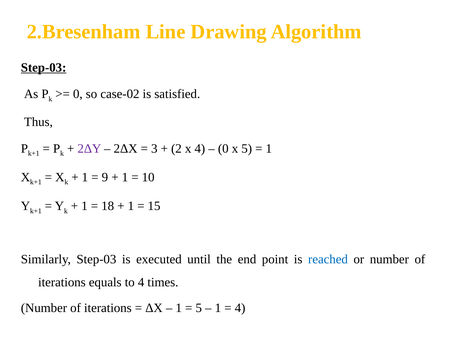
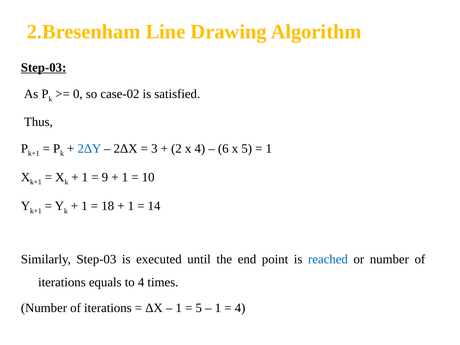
2ΔY colour: purple -> blue
0 at (223, 148): 0 -> 6
15: 15 -> 14
